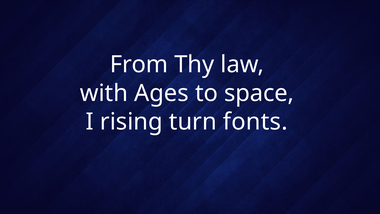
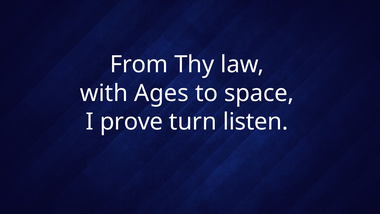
rising: rising -> prove
fonts: fonts -> listen
